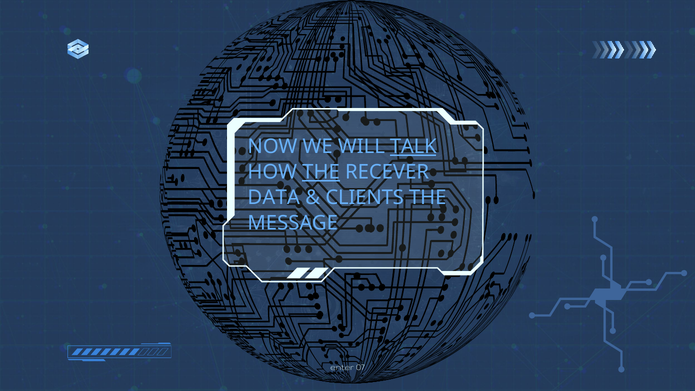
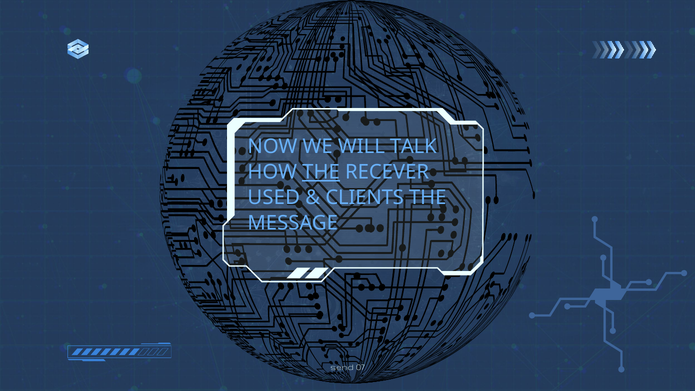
TALK underline: present -> none
DATA: DATA -> USED
enter: enter -> send
